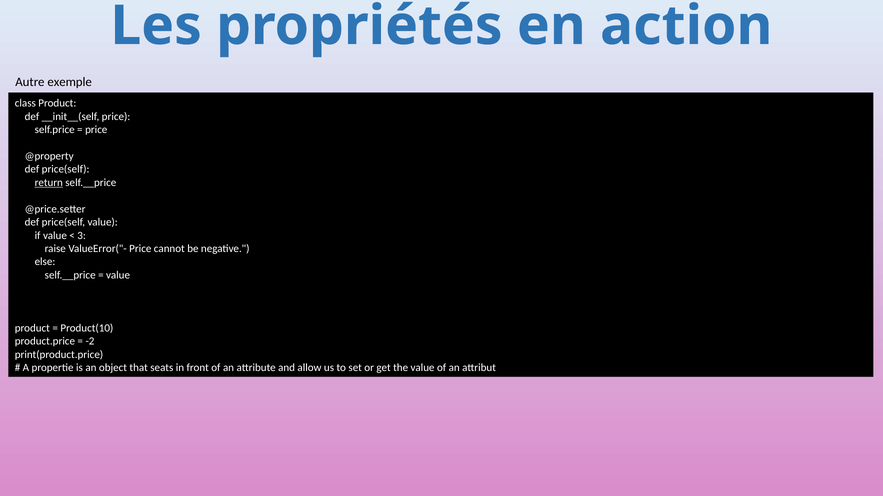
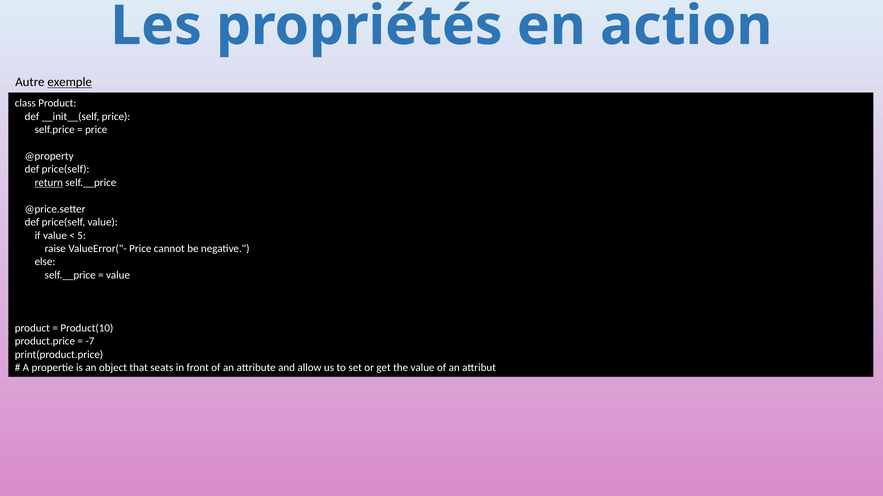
exemple underline: none -> present
3: 3 -> 5
-2: -2 -> -7
